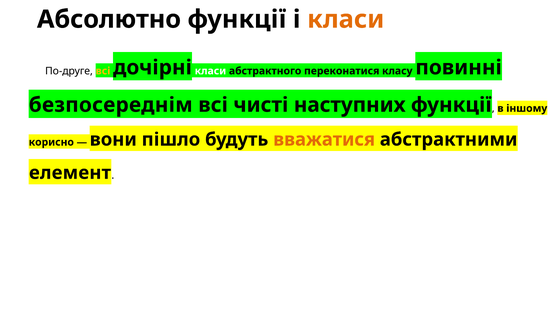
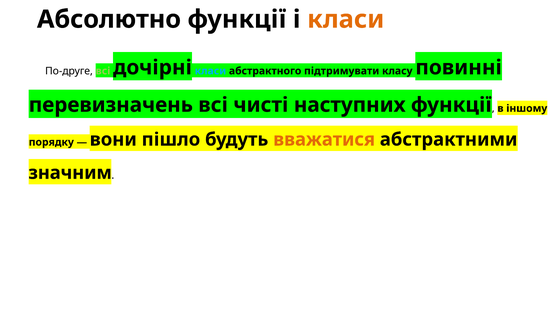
всі at (103, 71) colour: yellow -> light green
класи at (210, 71) colour: white -> light blue
переконатися: переконатися -> підтримувати
безпосереднім: безпосереднім -> перевизначень
корисно: корисно -> порядку
елемент: елемент -> значним
